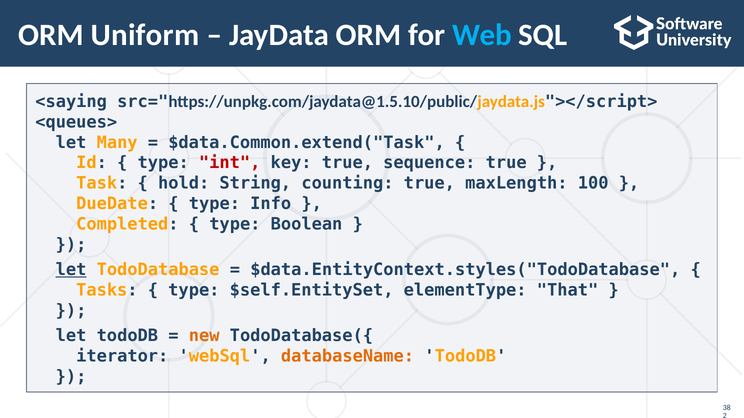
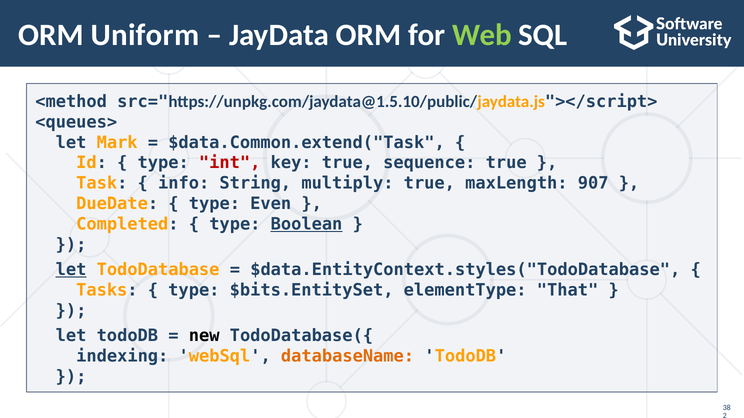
Web colour: light blue -> light green
<saying: <saying -> <method
Many: Many -> Mark
hold: hold -> info
counting: counting -> multiply
100: 100 -> 907
Info: Info -> Even
Boolean underline: none -> present
$self.EntitySet: $self.EntitySet -> $bits.EntitySet
new colour: orange -> black
iterator: iterator -> indexing
